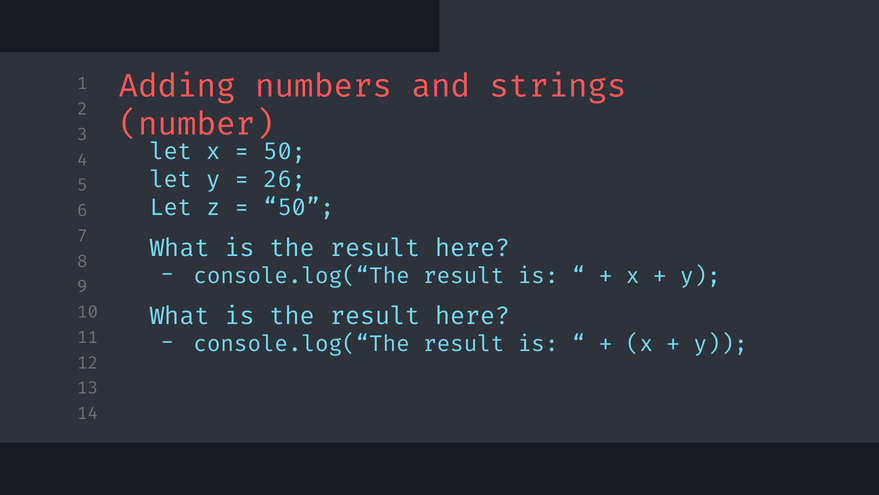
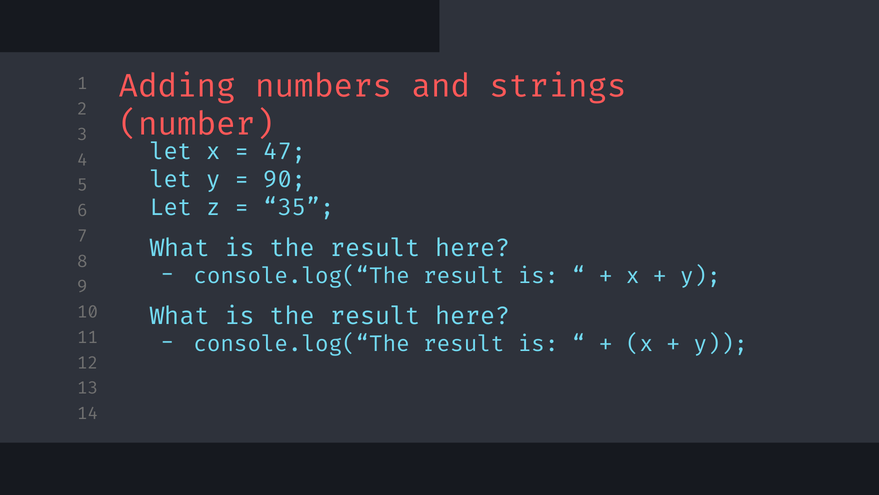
50 at (285, 152): 50 -> 47
26: 26 -> 90
50 at (299, 207): 50 -> 35
